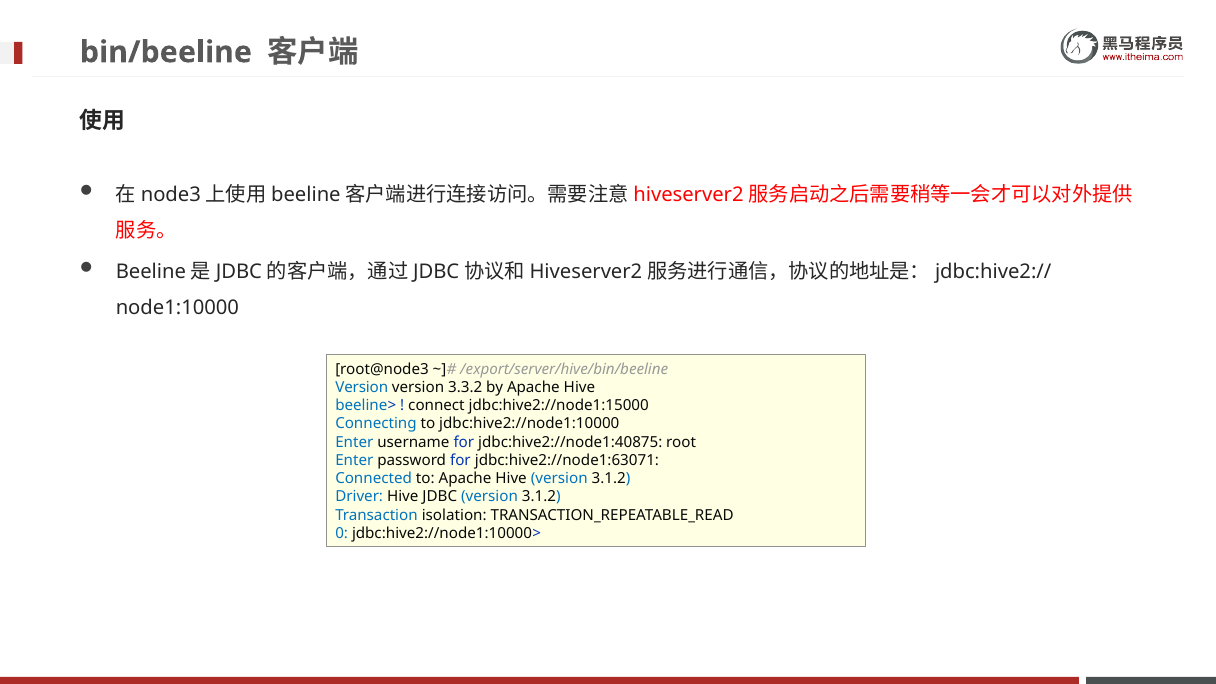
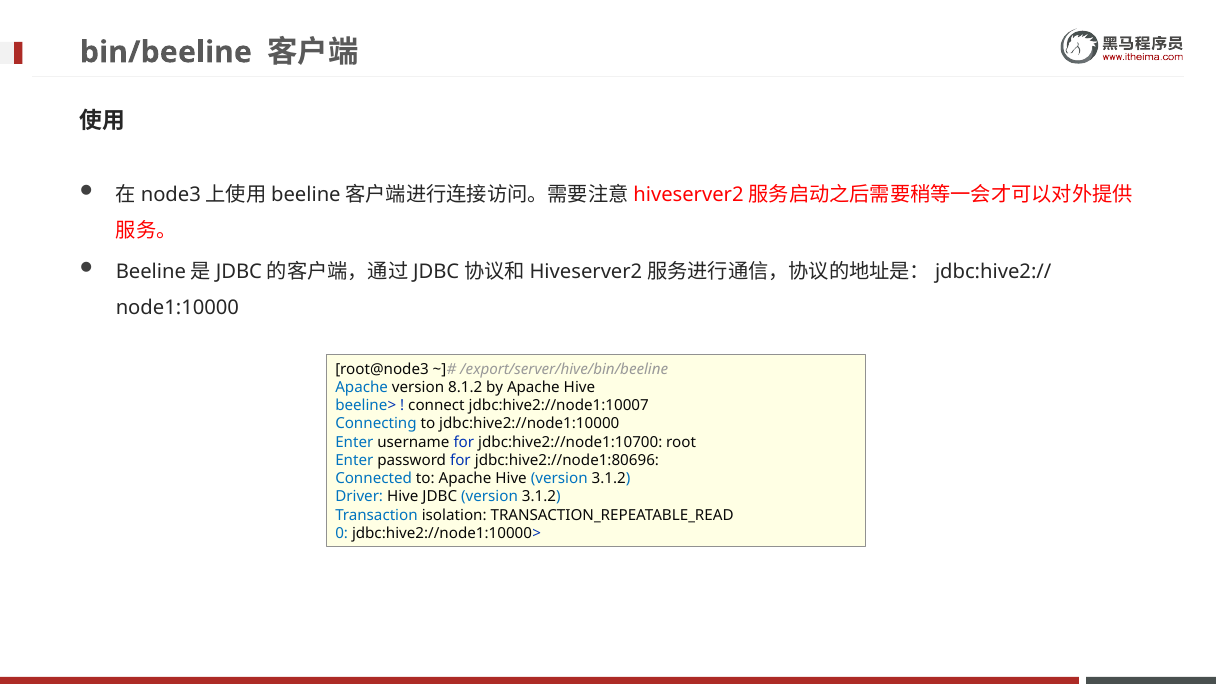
Version at (362, 387): Version -> Apache
3.3.2: 3.3.2 -> 8.1.2
jdbc:hive2://node1:15000: jdbc:hive2://node1:15000 -> jdbc:hive2://node1:10007
jdbc:hive2://node1:40875: jdbc:hive2://node1:40875 -> jdbc:hive2://node1:10700
jdbc:hive2://node1:63071: jdbc:hive2://node1:63071 -> jdbc:hive2://node1:80696
